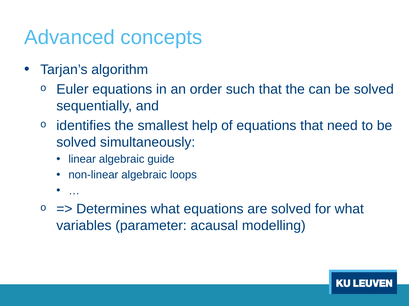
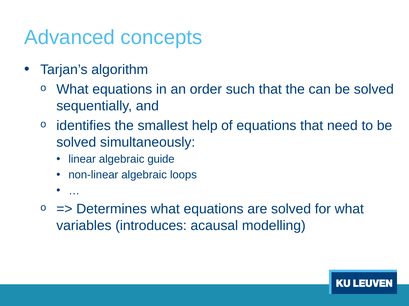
Euler at (72, 90): Euler -> What
parameter: parameter -> introduces
